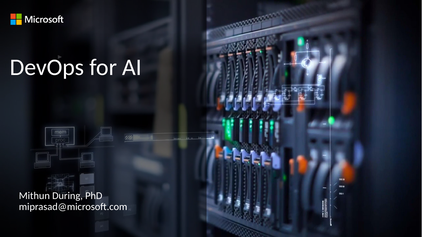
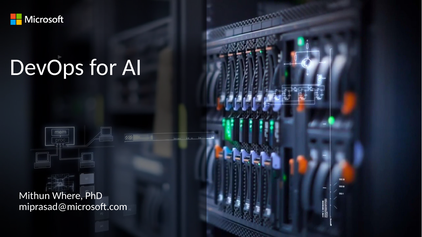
During: During -> Where
